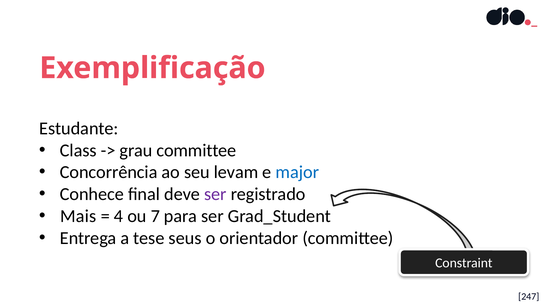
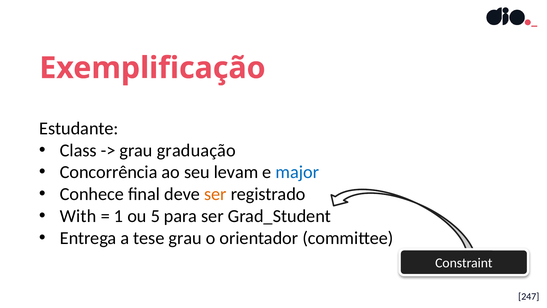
grau committee: committee -> graduação
ser at (215, 194) colour: purple -> orange
Mais: Mais -> With
4: 4 -> 1
7: 7 -> 5
tese seus: seus -> grau
